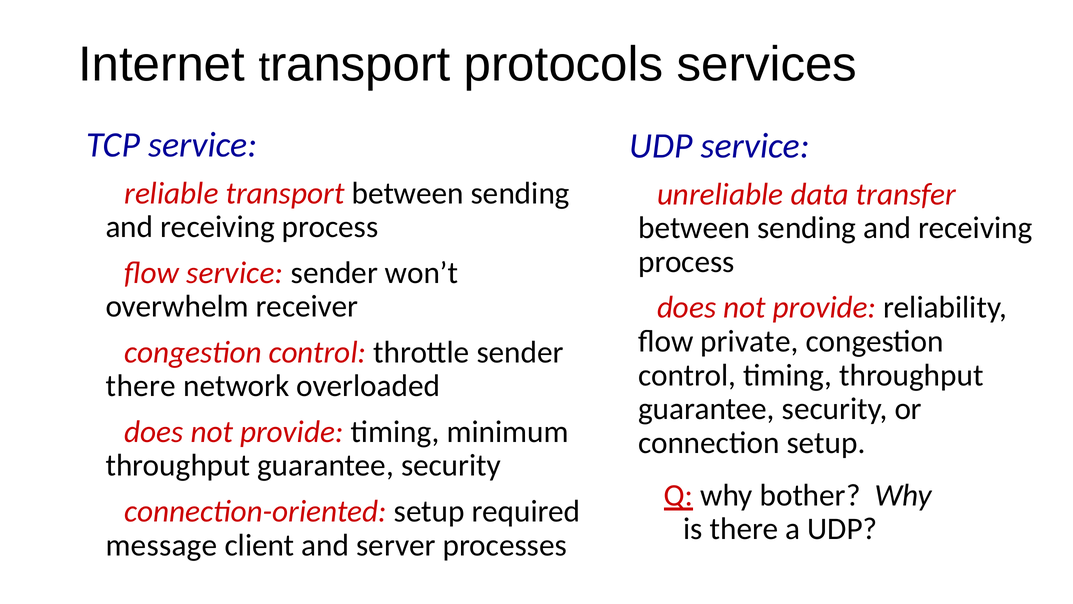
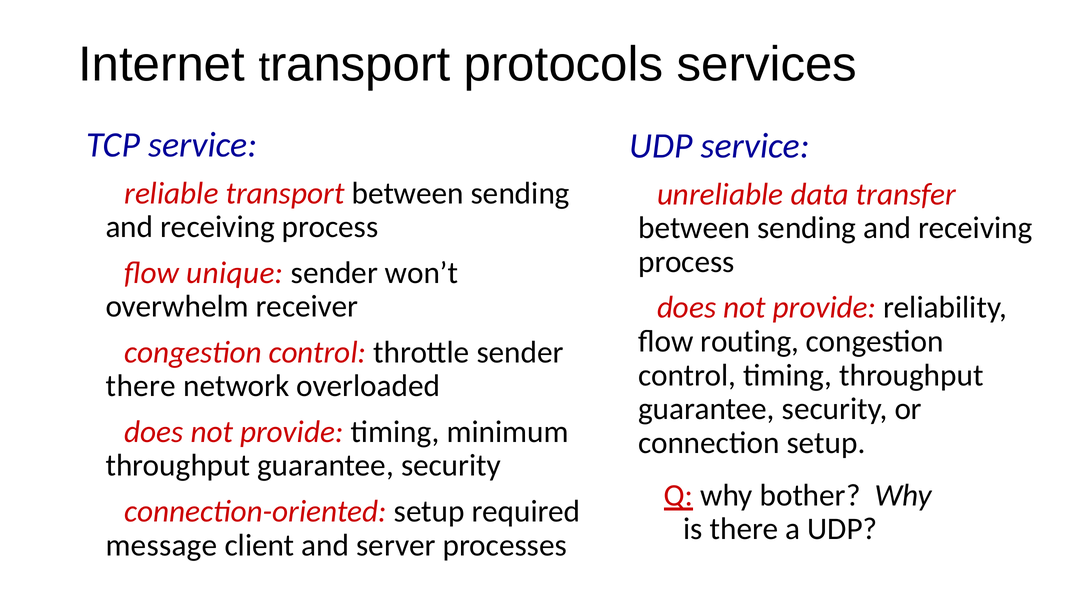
service at (235, 273): service -> unique
private: private -> routing
